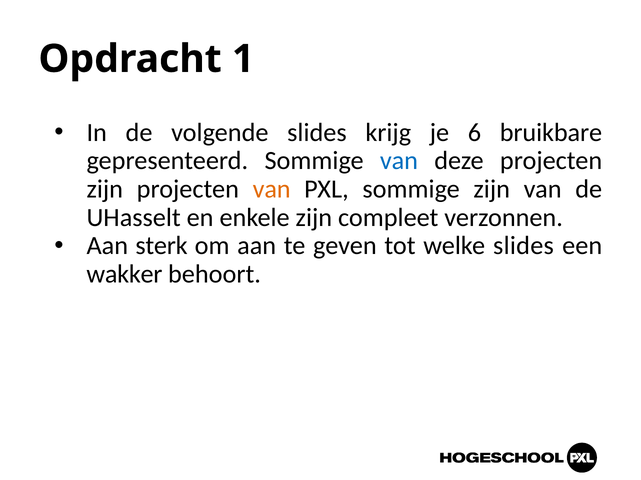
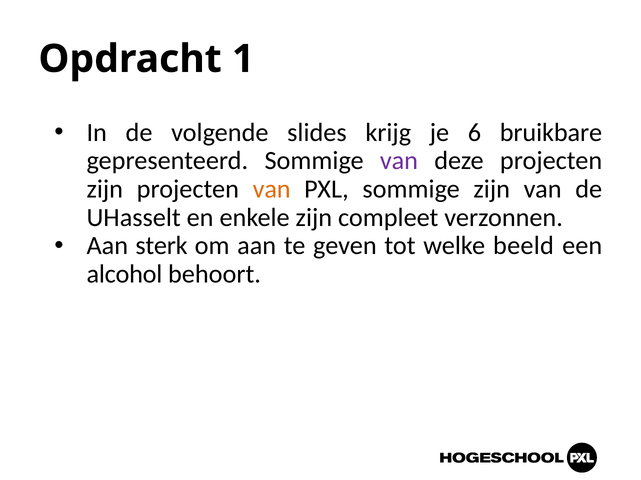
van at (399, 161) colour: blue -> purple
welke slides: slides -> beeld
wakker: wakker -> alcohol
